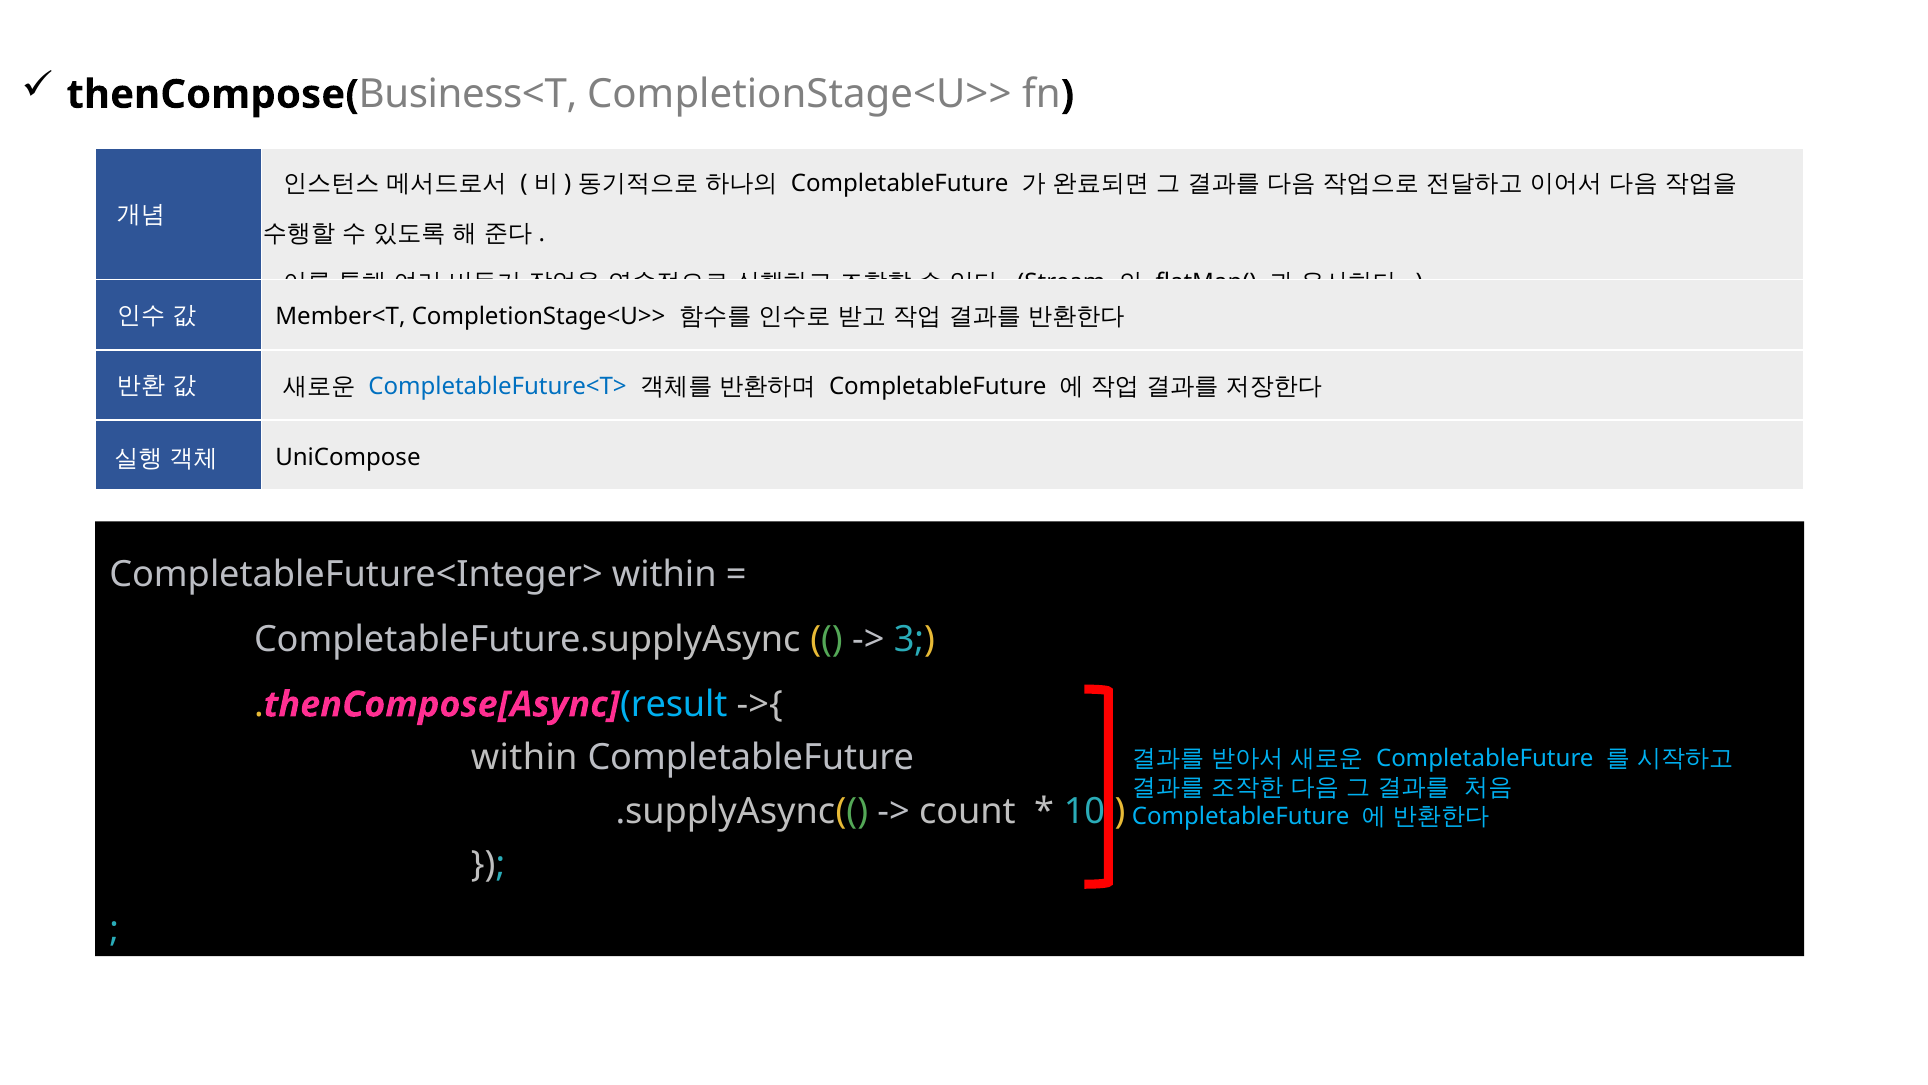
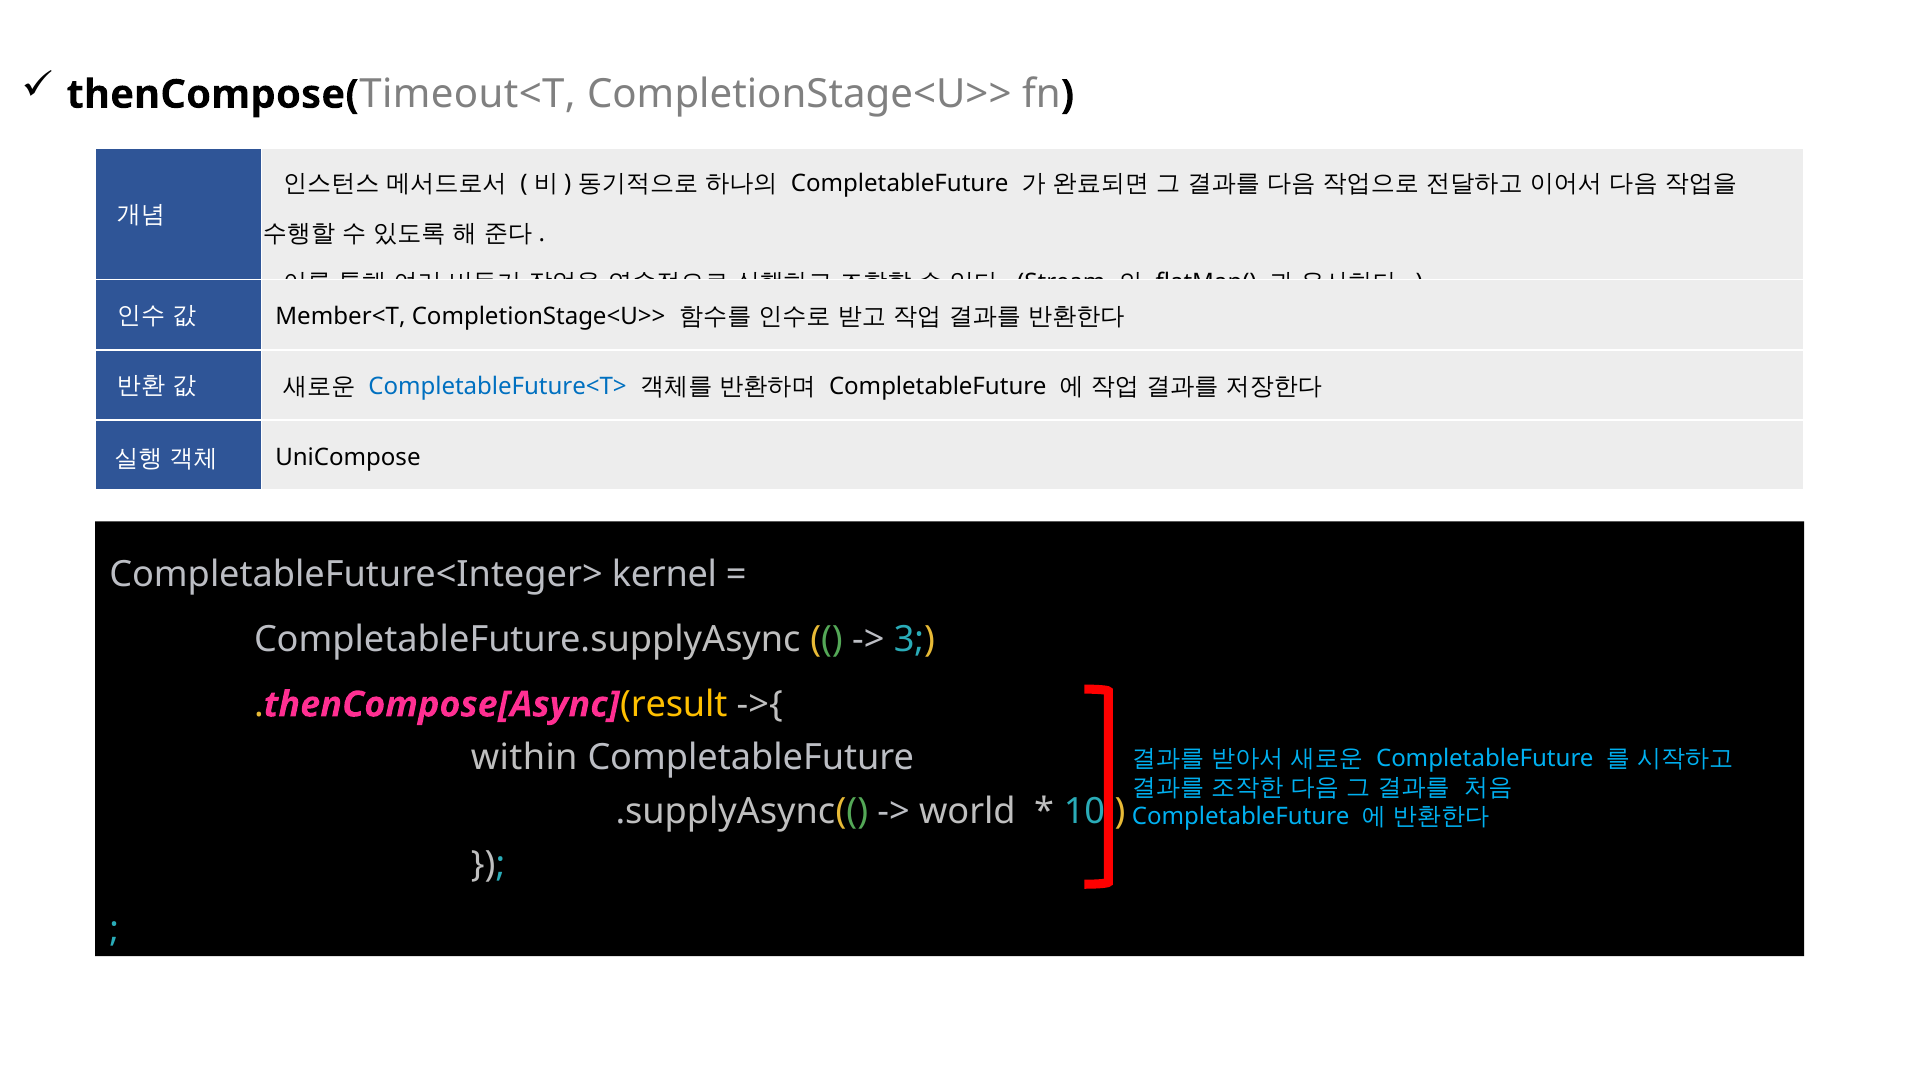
Business<T: Business<T -> Timeout<T
CompletableFuture<Integer> within: within -> kernel
result colour: light blue -> yellow
count: count -> world
